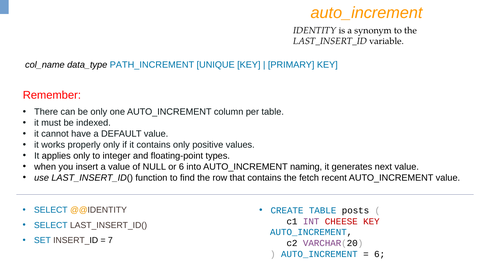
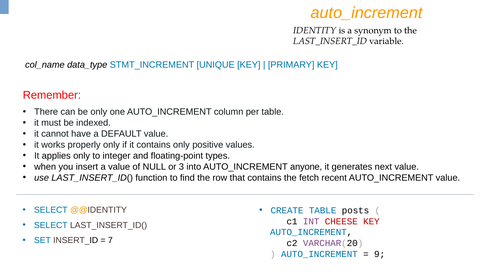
PATH_INCREMENT: PATH_INCREMENT -> STMT_INCREMENT
or 6: 6 -> 3
naming: naming -> anyone
6 at (380, 254): 6 -> 9
